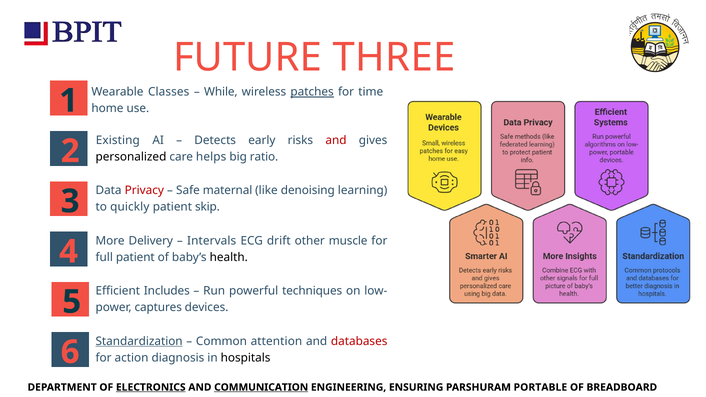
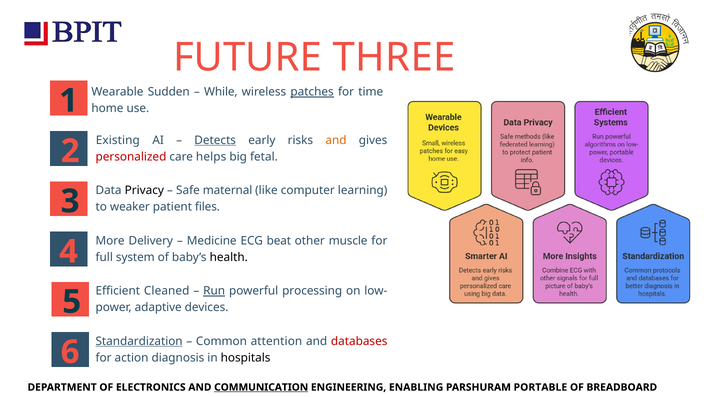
Classes: Classes -> Sudden
Detects underline: none -> present
and at (336, 140) colour: red -> orange
personalized colour: black -> red
ratio: ratio -> fetal
Privacy colour: red -> black
denoising: denoising -> computer
quickly: quickly -> weaker
skip: skip -> files
Intervals: Intervals -> Medicine
drift: drift -> beat
full patient: patient -> system
Includes: Includes -> Cleaned
Run underline: none -> present
techniques: techniques -> processing
captures: captures -> adaptive
ELECTRONICS underline: present -> none
ENSURING: ENSURING -> ENABLING
